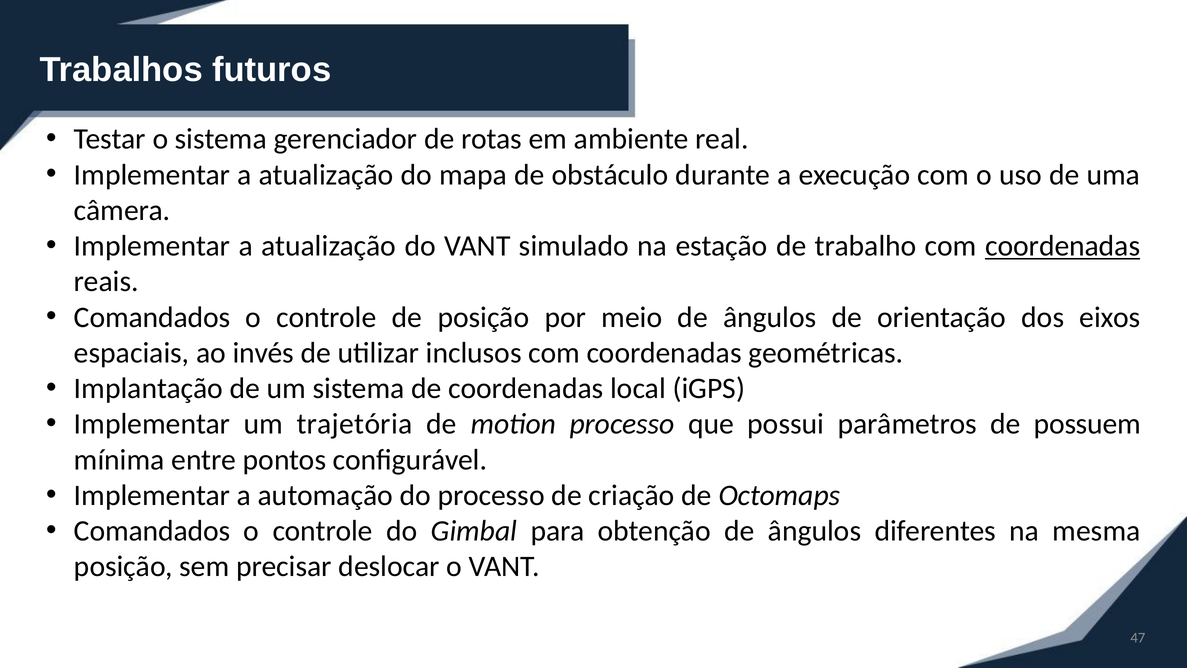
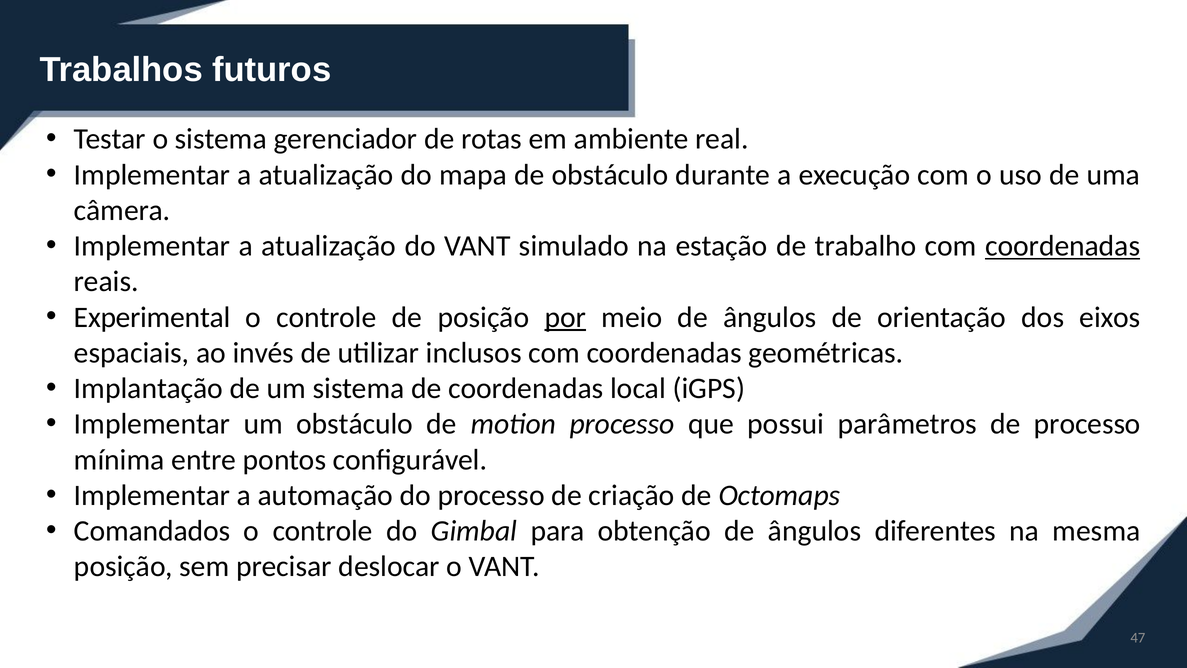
Comandados at (152, 317): Comandados -> Experimental
por underline: none -> present
um trajetória: trajetória -> obstáculo
de possuem: possuem -> processo
